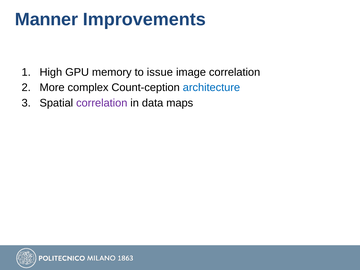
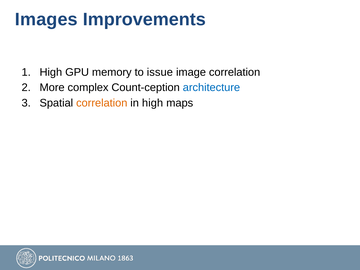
Manner: Manner -> Images
correlation at (102, 103) colour: purple -> orange
in data: data -> high
